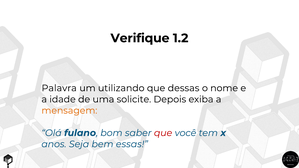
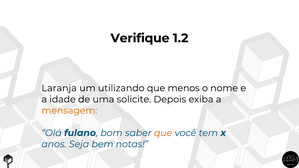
Palavra: Palavra -> Laranja
dessas: dessas -> menos
que at (163, 133) colour: red -> orange
essas: essas -> notas
